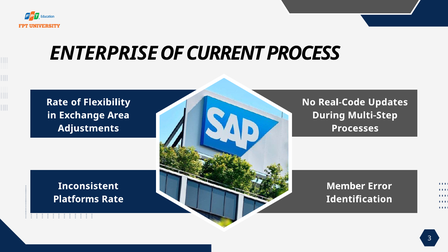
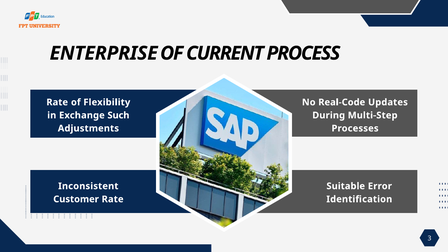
Area: Area -> Such
Member: Member -> Suitable
Platforms: Platforms -> Customer
